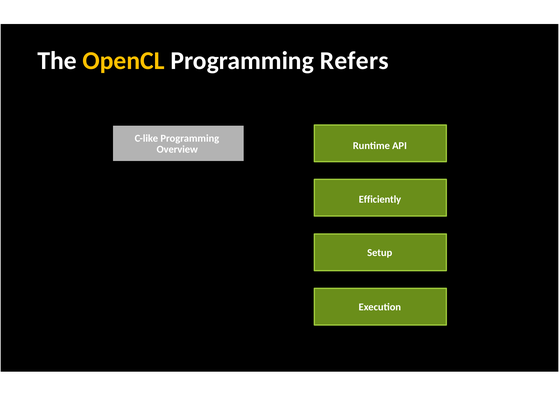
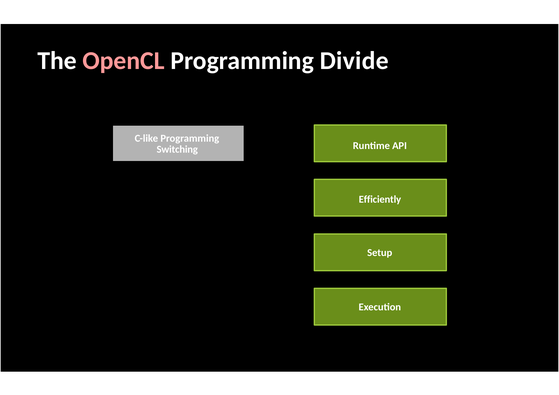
OpenCL colour: yellow -> pink
Refers: Refers -> Divide
Overview: Overview -> Switching
